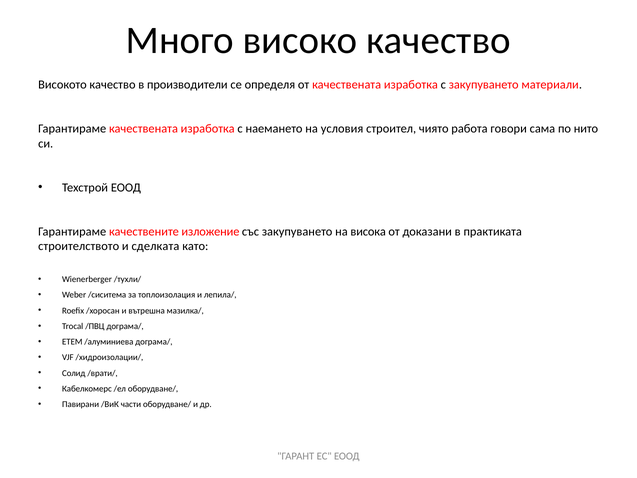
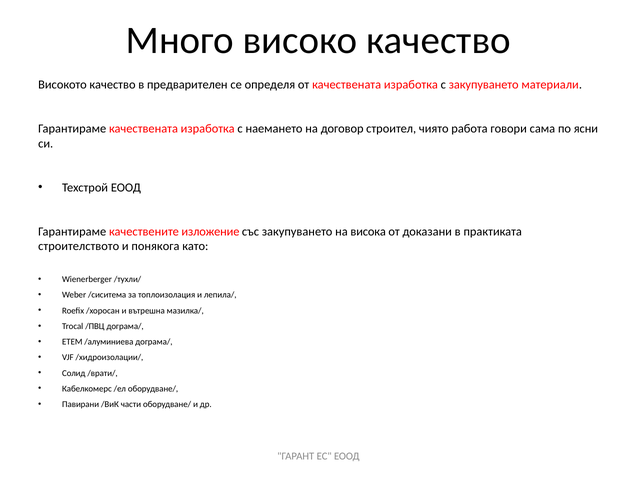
производители: производители -> предварителен
условия: условия -> договор
нито: нито -> ясни
сделката: сделката -> понякога
